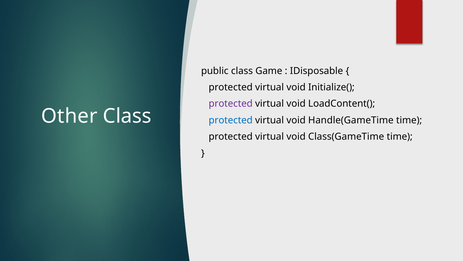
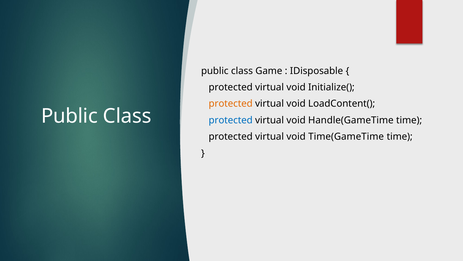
protected at (231, 104) colour: purple -> orange
Other at (69, 116): Other -> Public
Class(GameTime: Class(GameTime -> Time(GameTime
